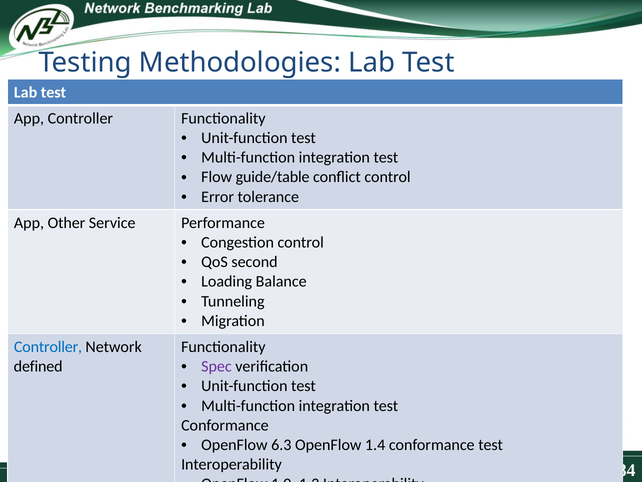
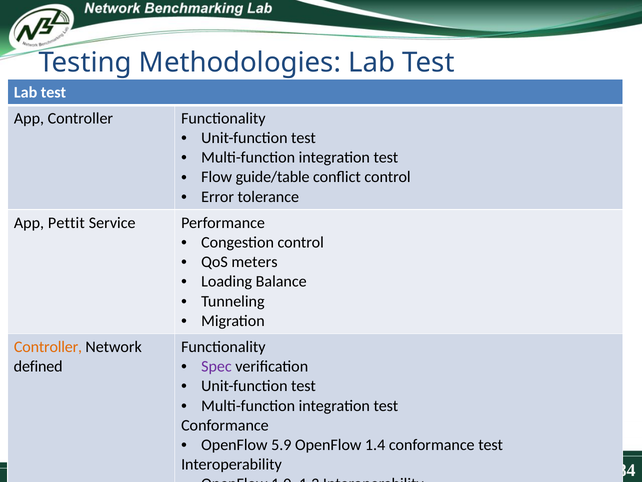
Other: Other -> Pettit
second: second -> meters
Controller at (48, 347) colour: blue -> orange
6.3: 6.3 -> 5.9
